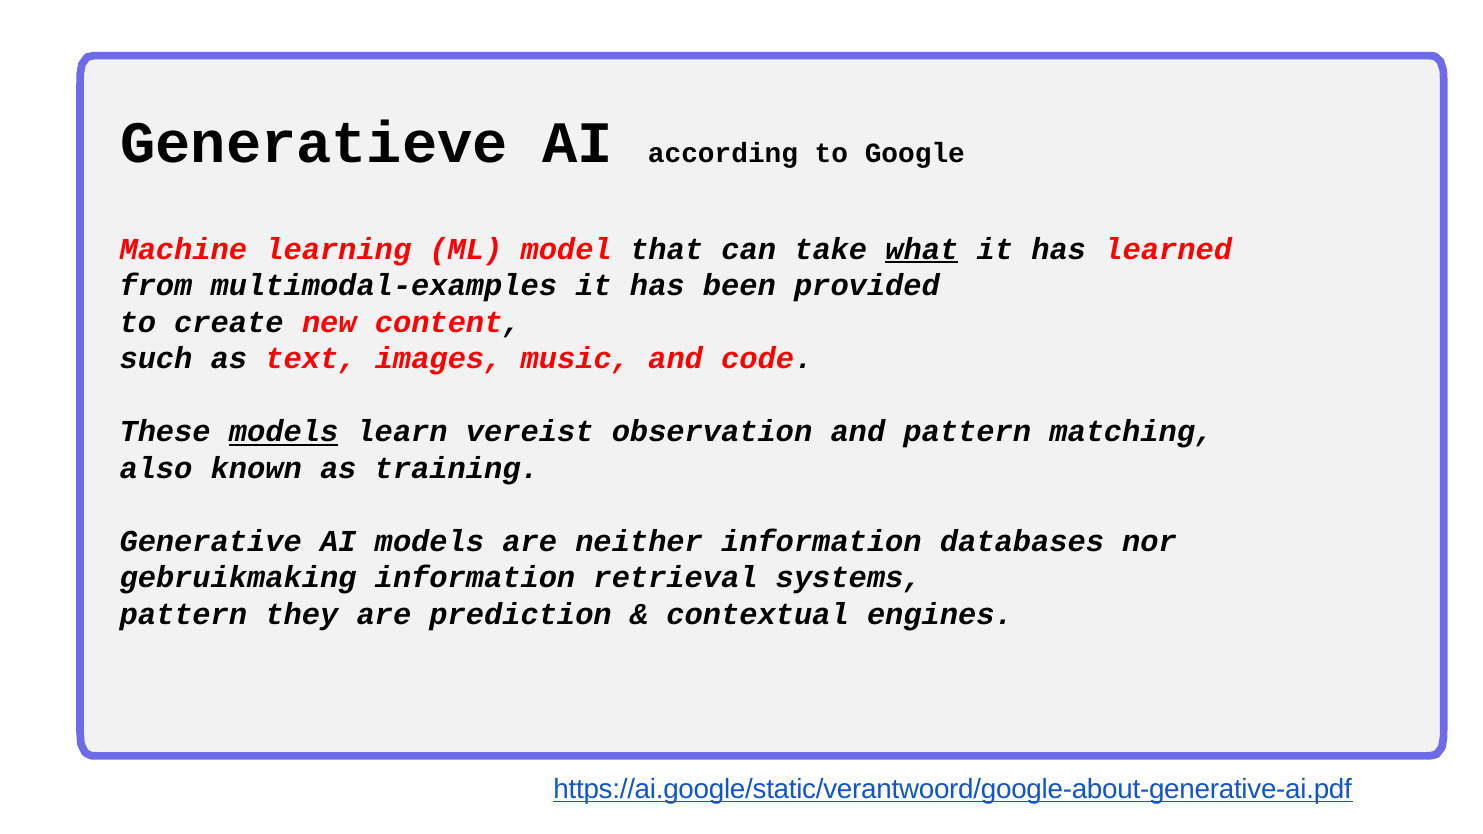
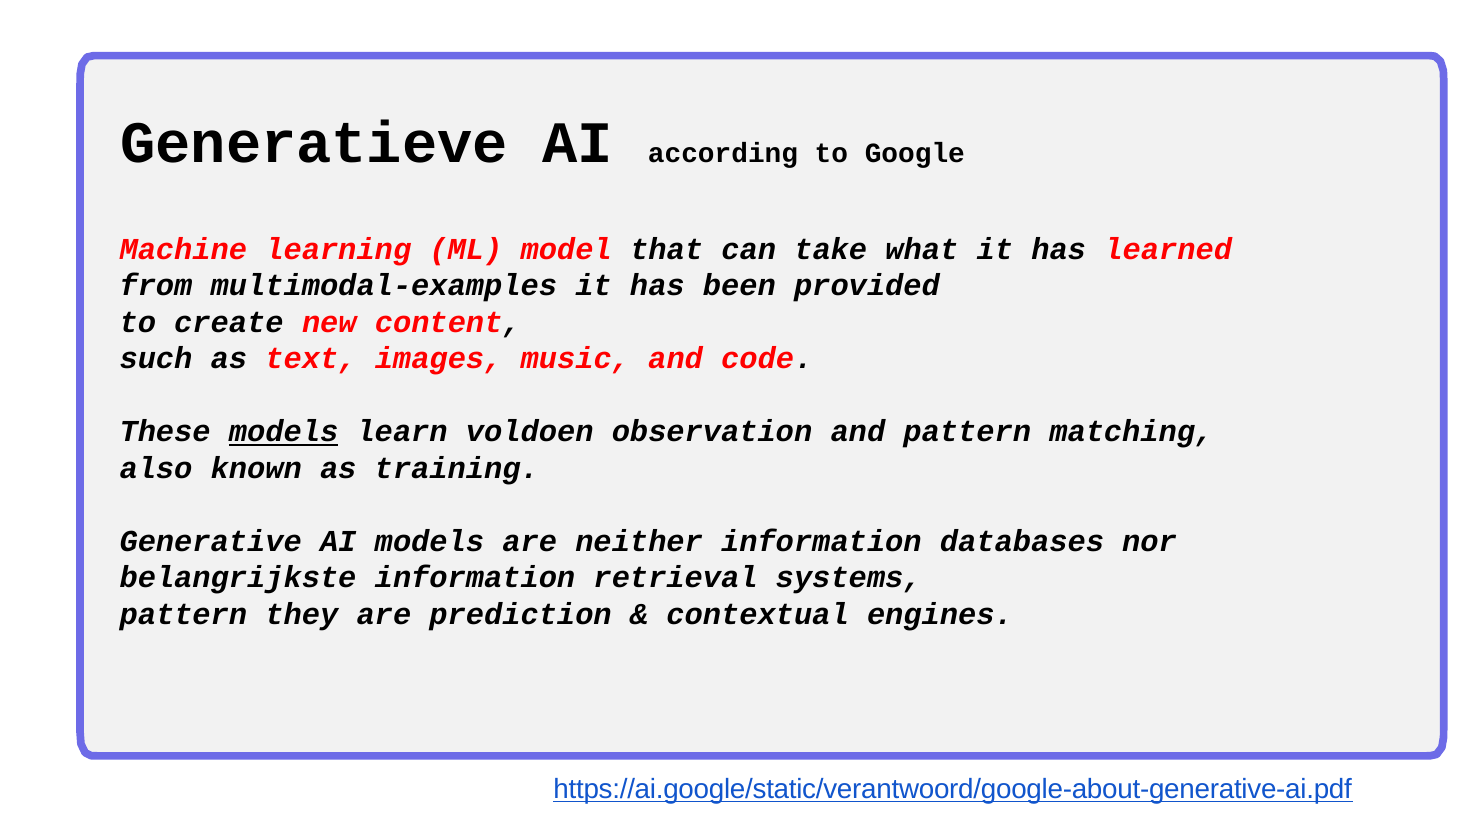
what underline: present -> none
vereist: vereist -> voldoen
gebruikmaking: gebruikmaking -> belangrijkste
